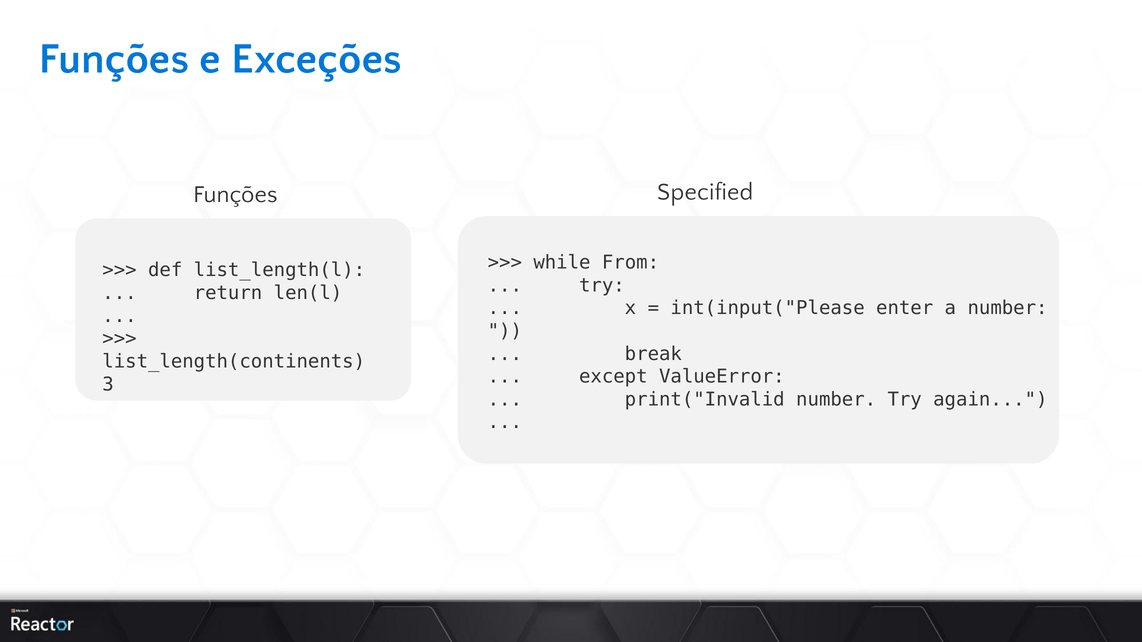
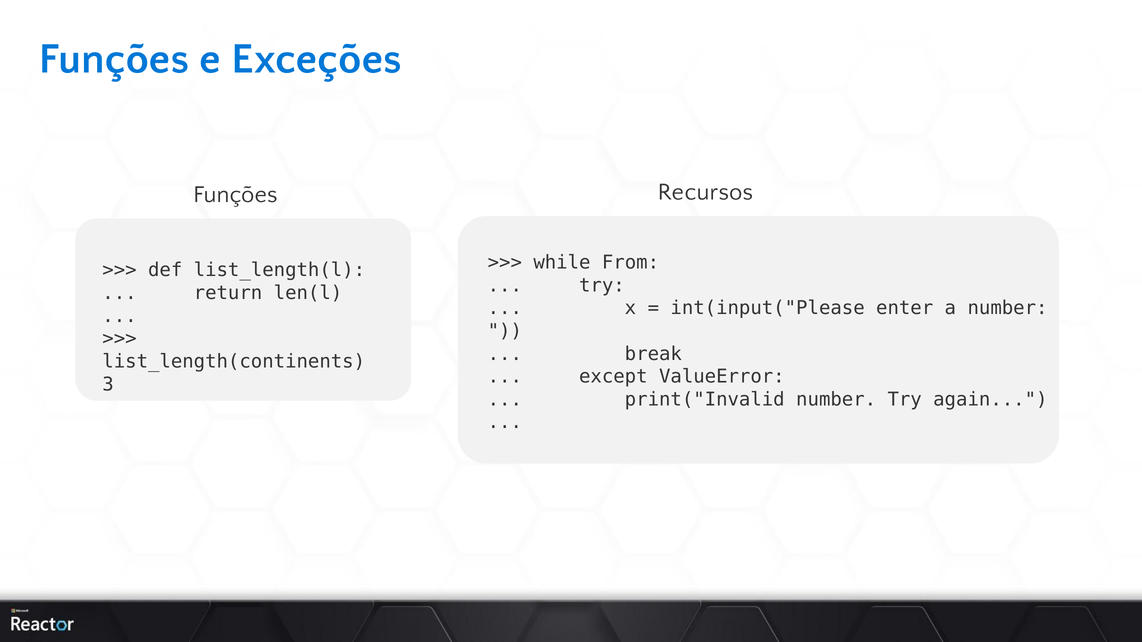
Specified: Specified -> Recursos
